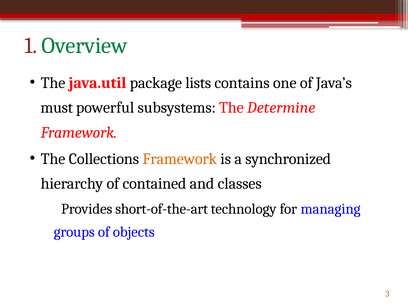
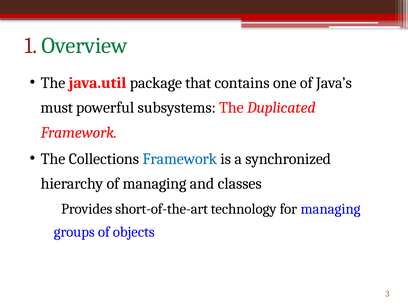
lists: lists -> that
Determine: Determine -> Duplicated
Framework at (180, 159) colour: orange -> blue
of contained: contained -> managing
